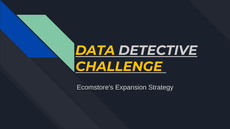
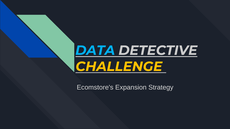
DATA colour: yellow -> light blue
